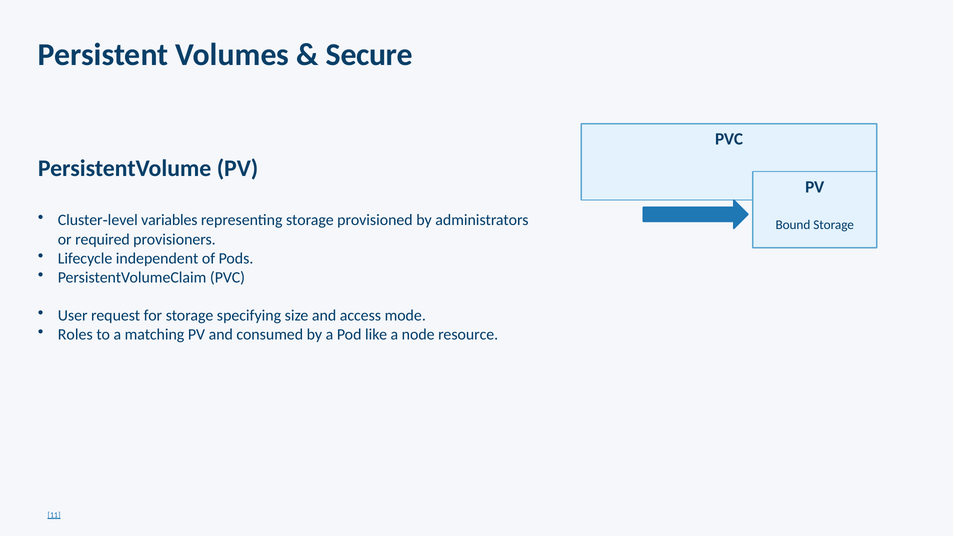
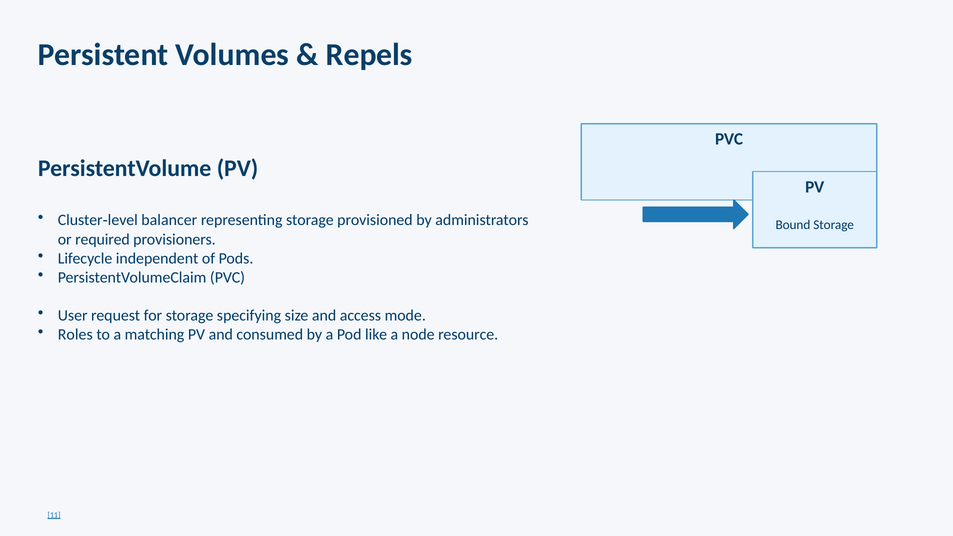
Secure: Secure -> Repels
variables: variables -> balancer
